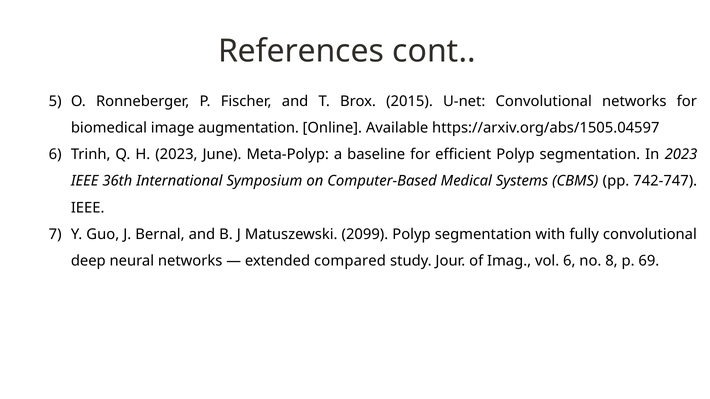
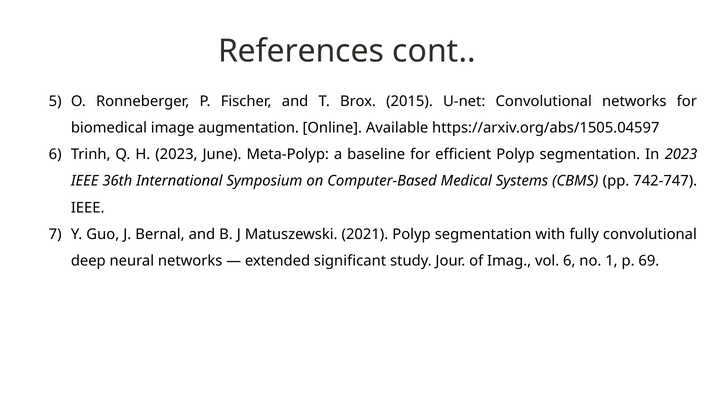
2099: 2099 -> 2021
compared: compared -> significant
8: 8 -> 1
